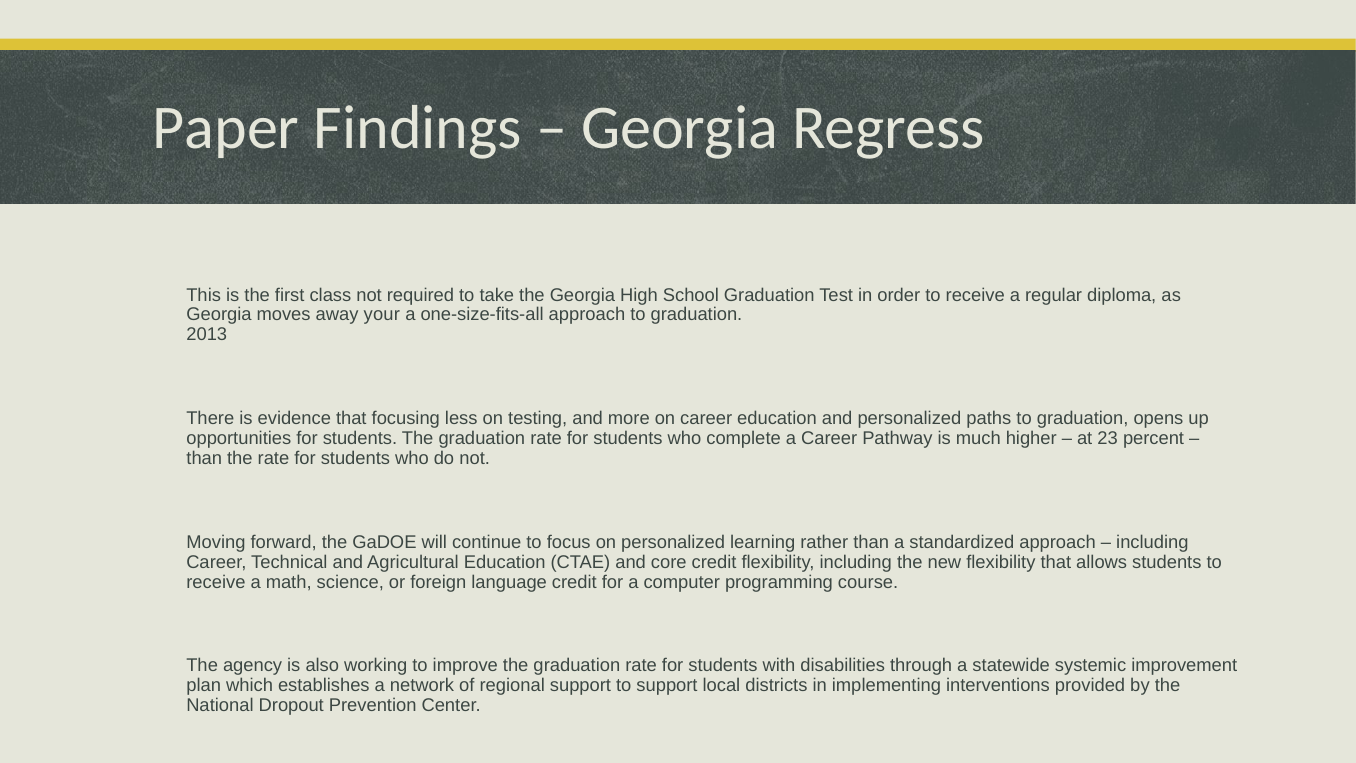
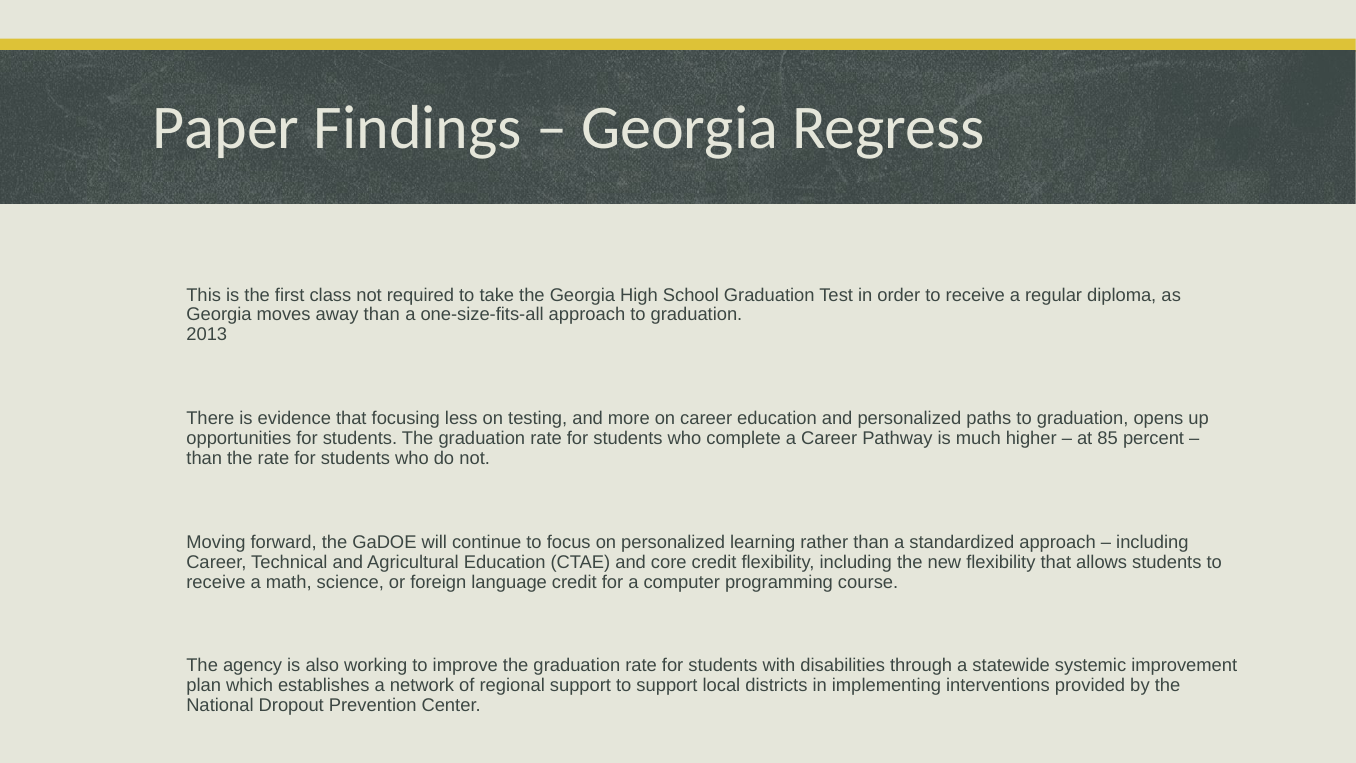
away your: your -> than
23: 23 -> 85
